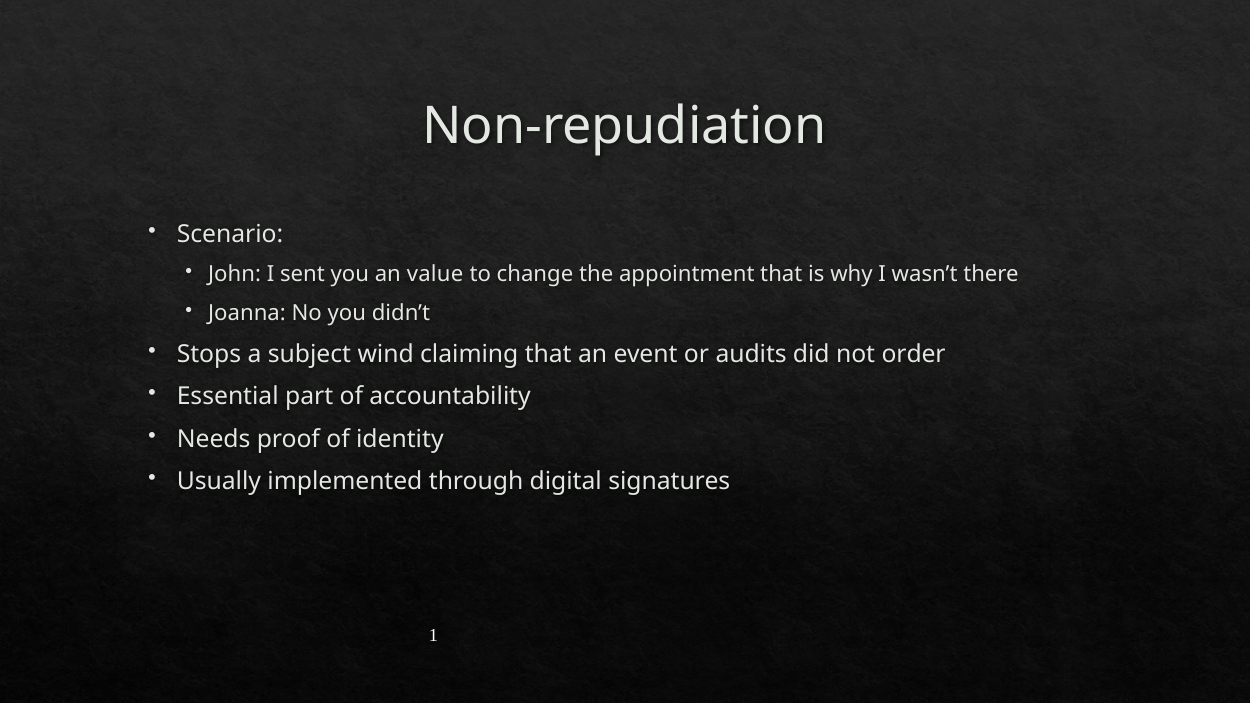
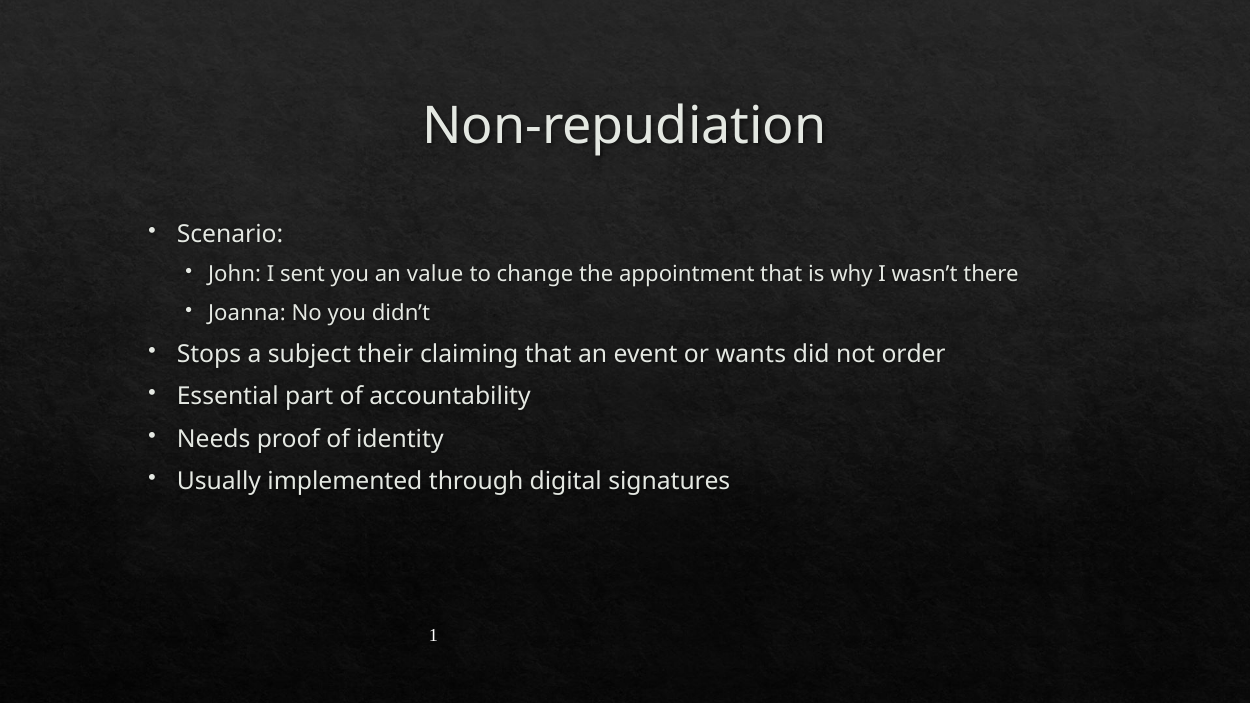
wind: wind -> their
audits: audits -> wants
